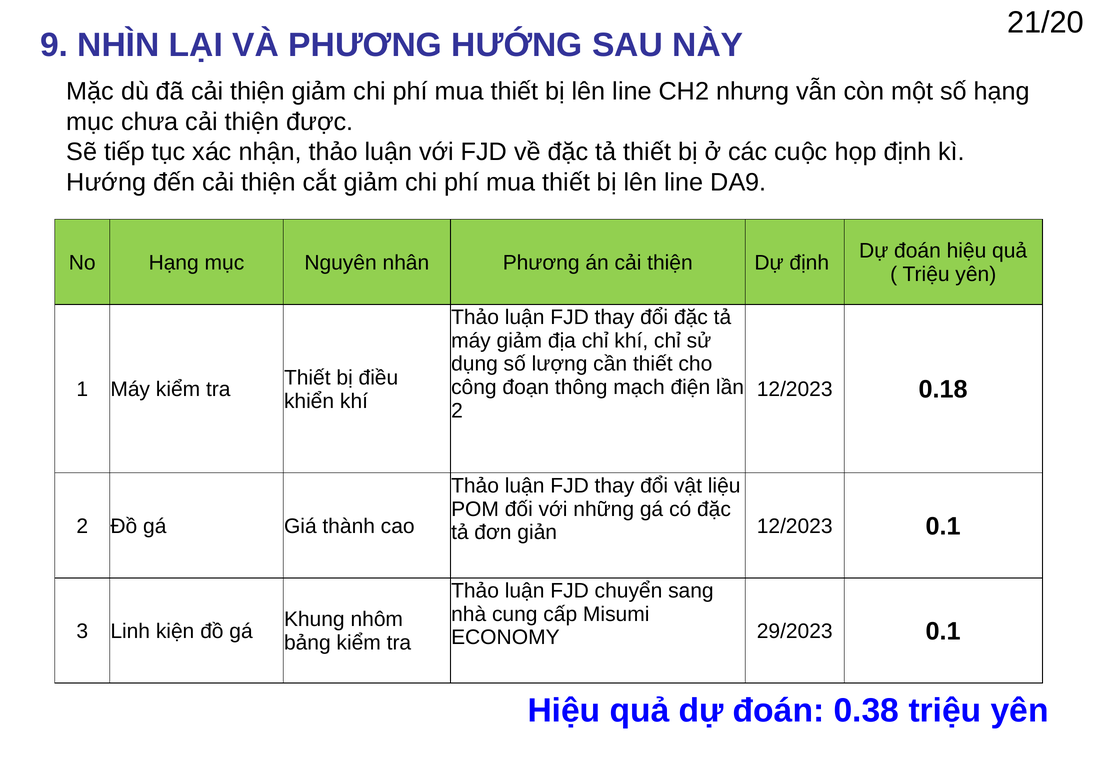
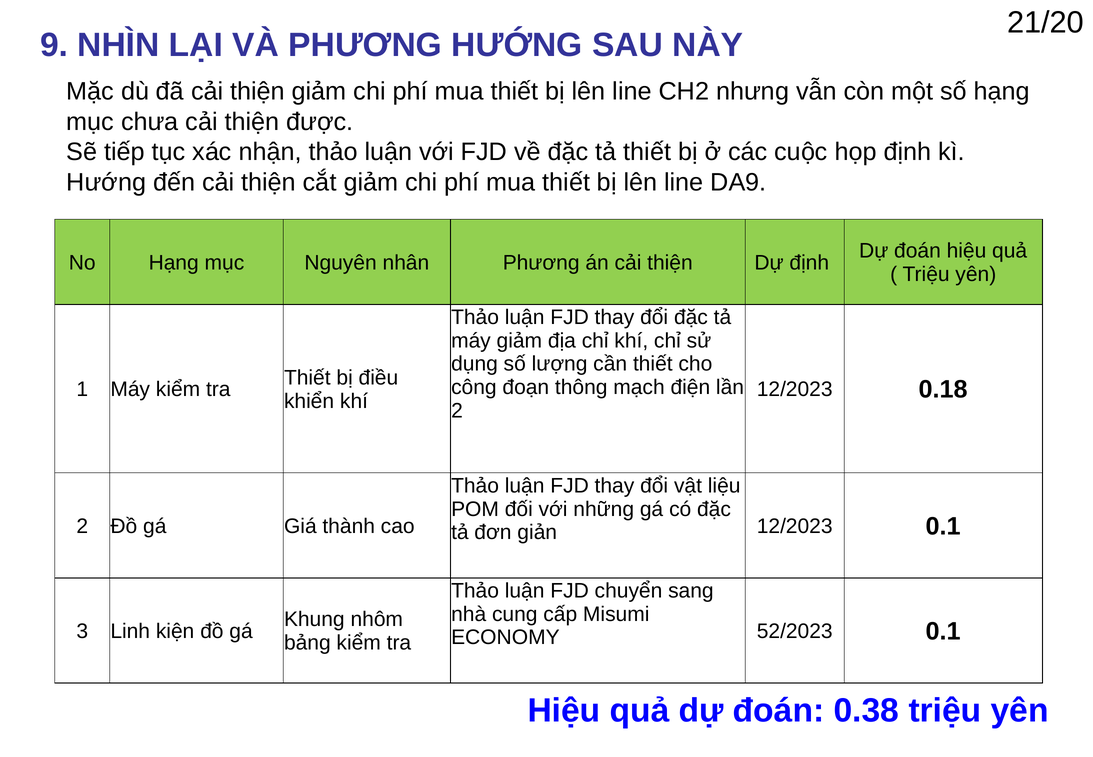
29/2023: 29/2023 -> 52/2023
